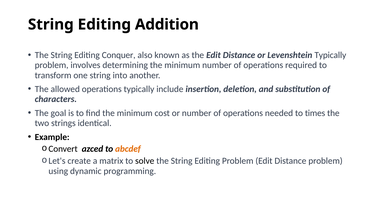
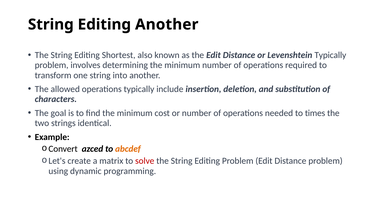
Editing Addition: Addition -> Another
Conquer: Conquer -> Shortest
solve colour: black -> red
